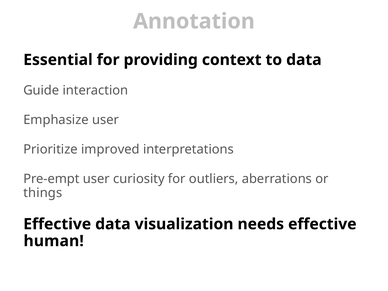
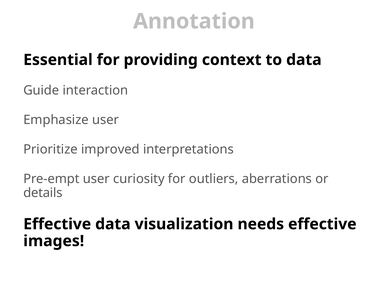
things: things -> details
human: human -> images
